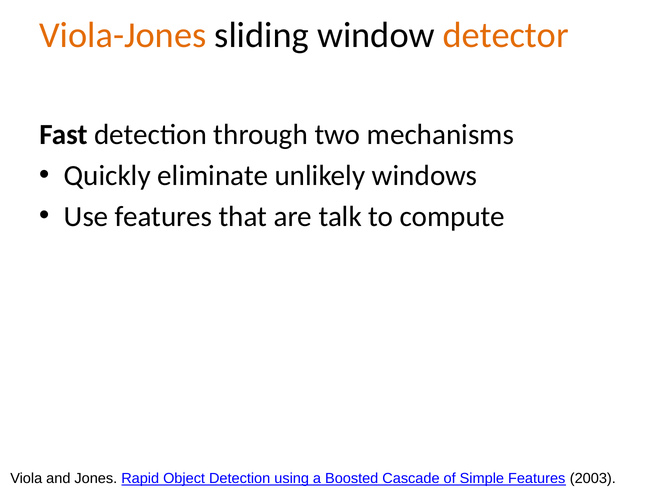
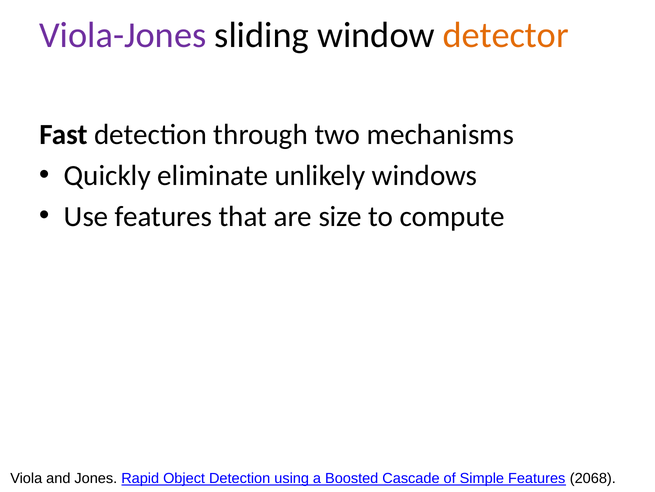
Viola-Jones colour: orange -> purple
talk: talk -> size
2003: 2003 -> 2068
